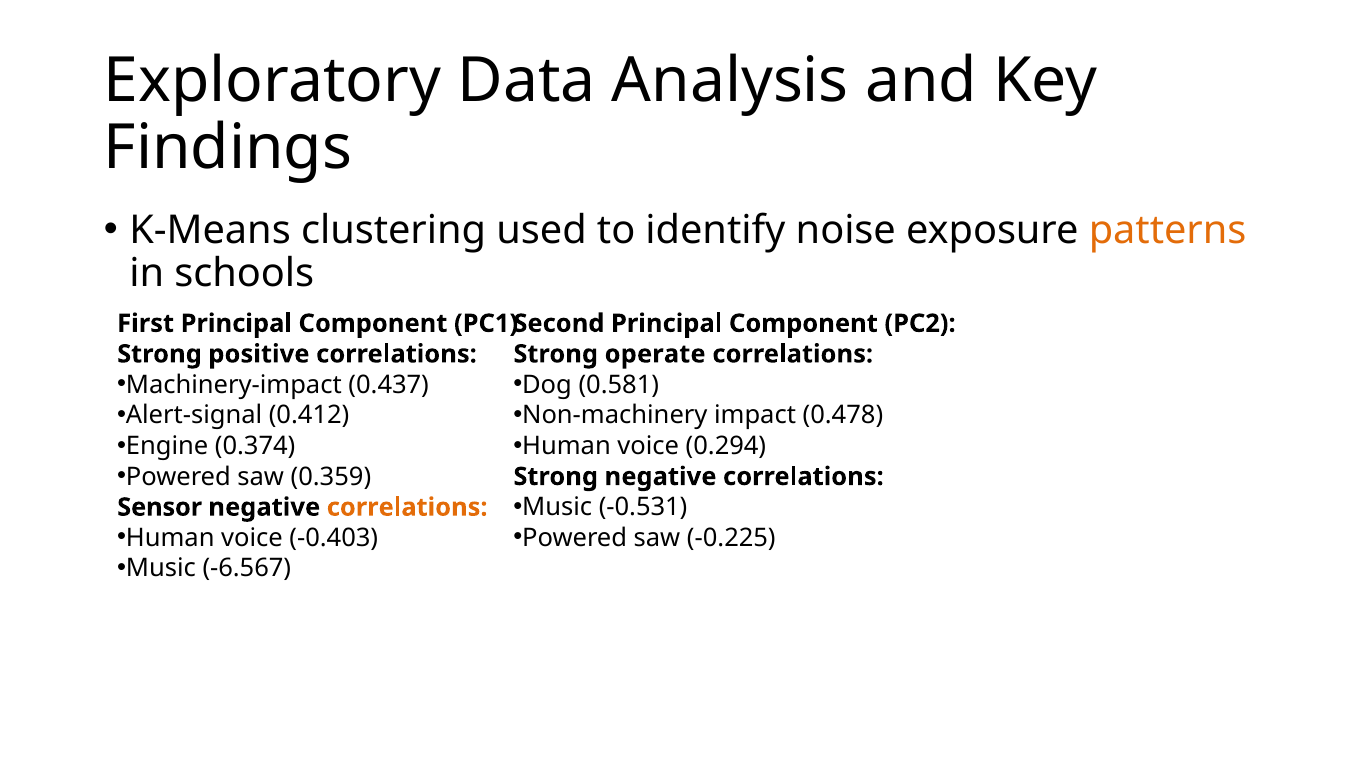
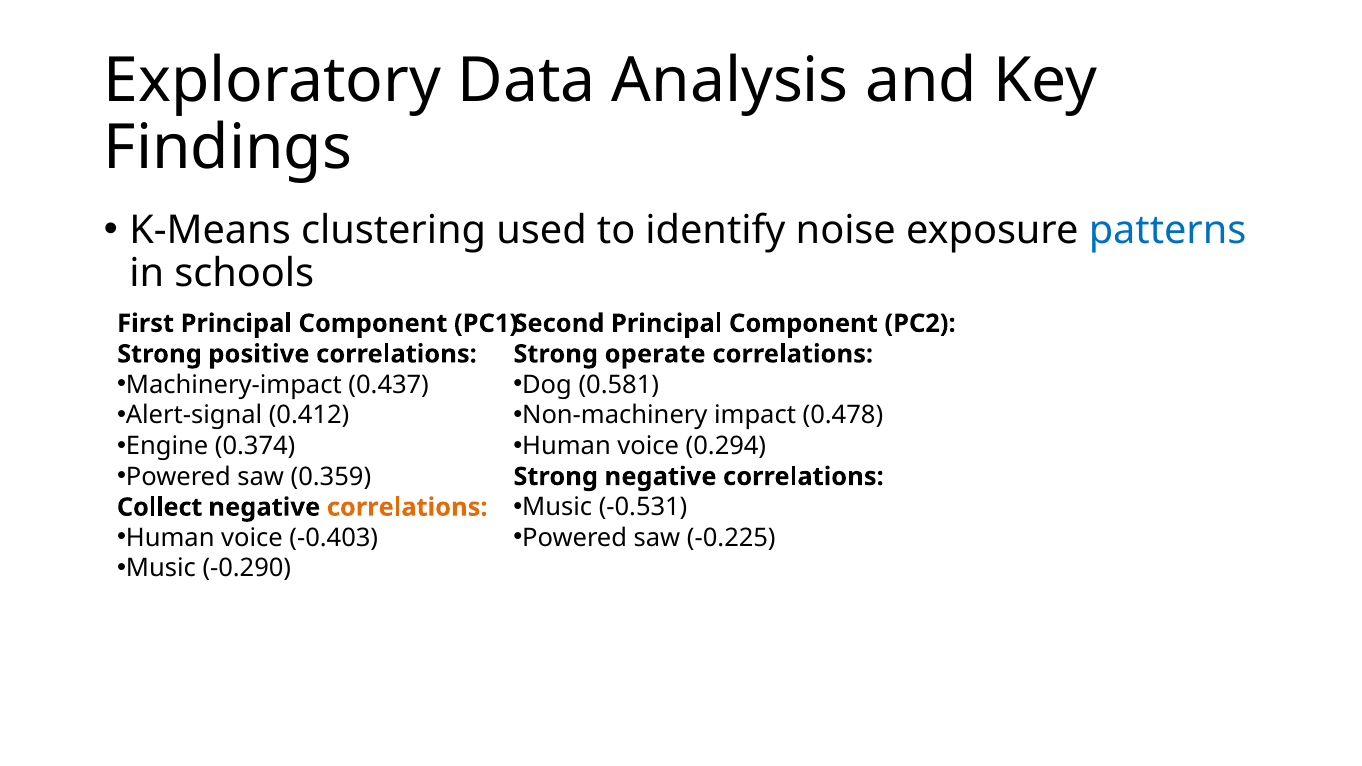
patterns colour: orange -> blue
Sensor: Sensor -> Collect
-6.567: -6.567 -> -0.290
